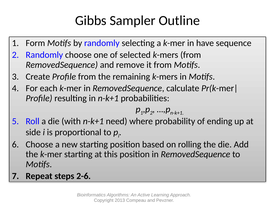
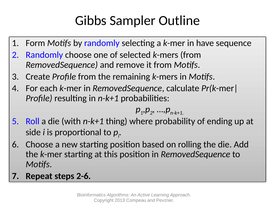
need: need -> thing
